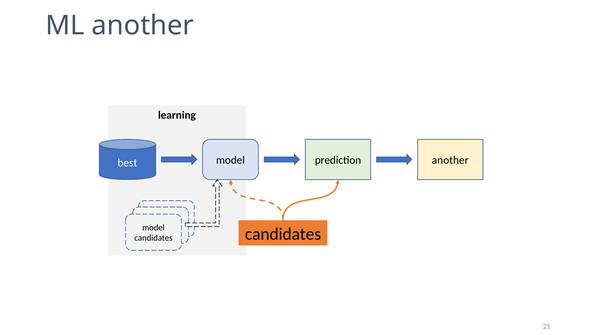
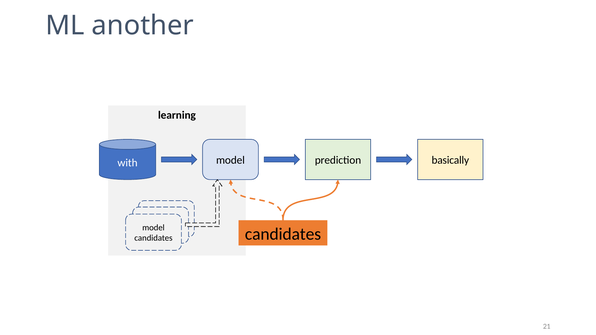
best: best -> with
prediction another: another -> basically
